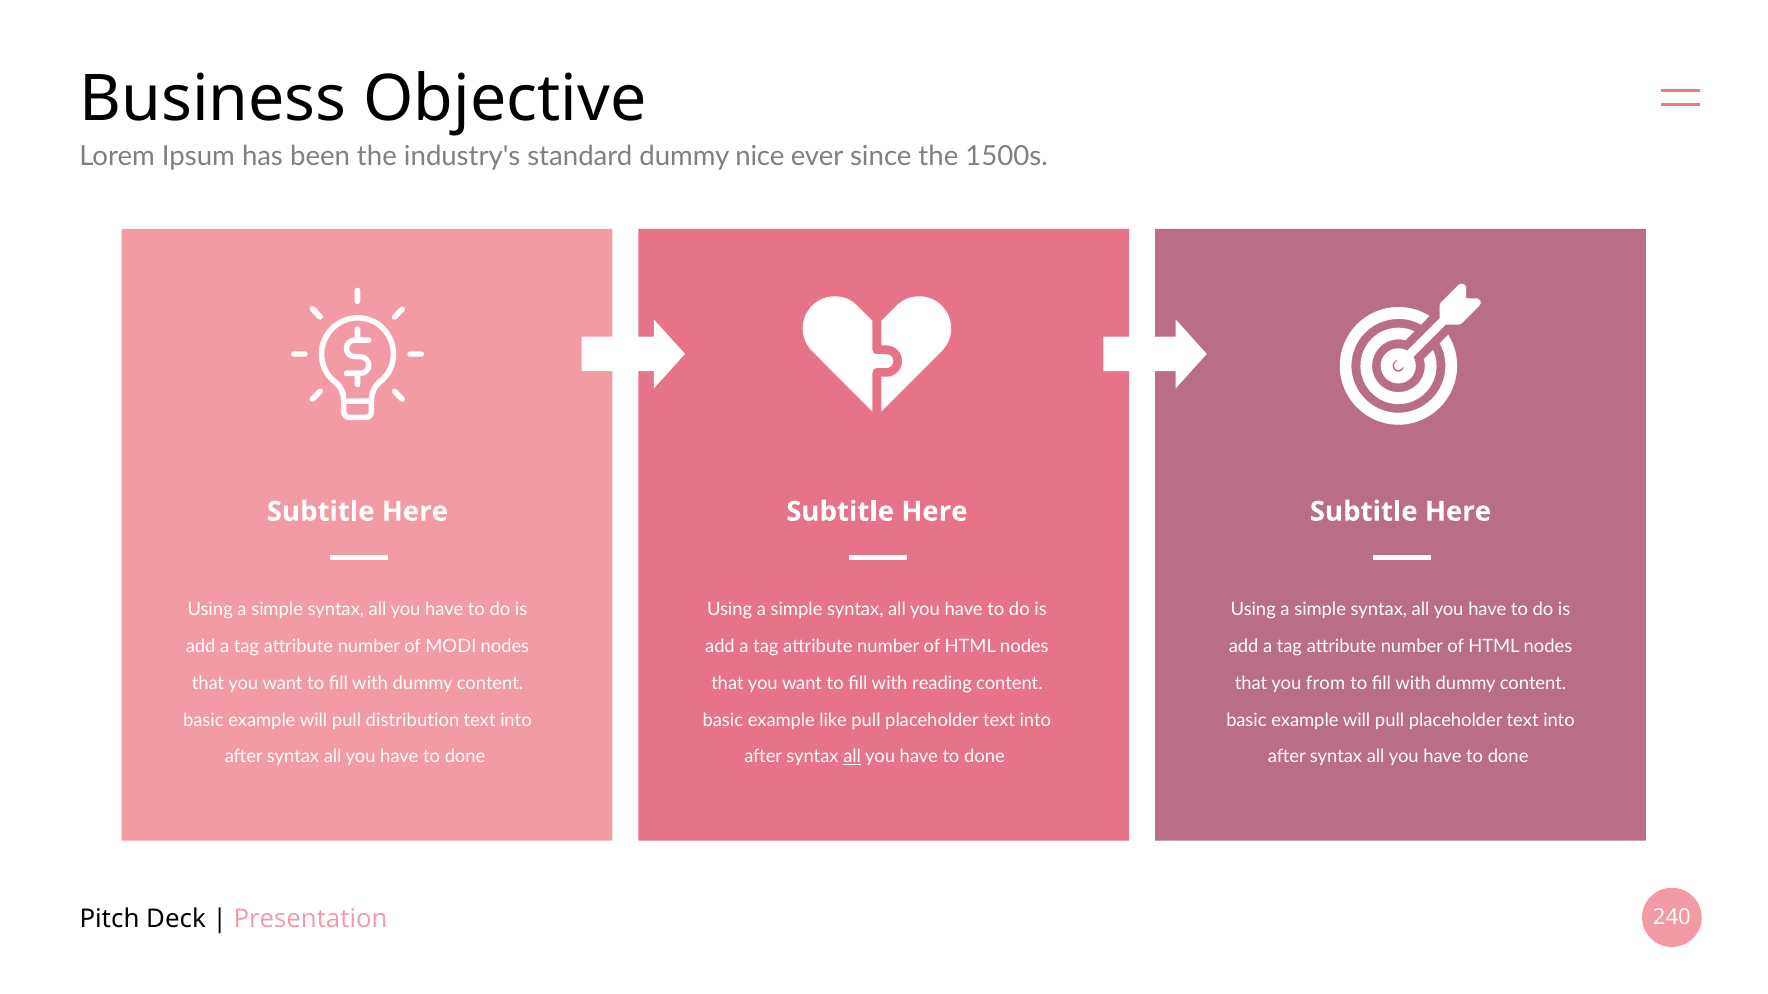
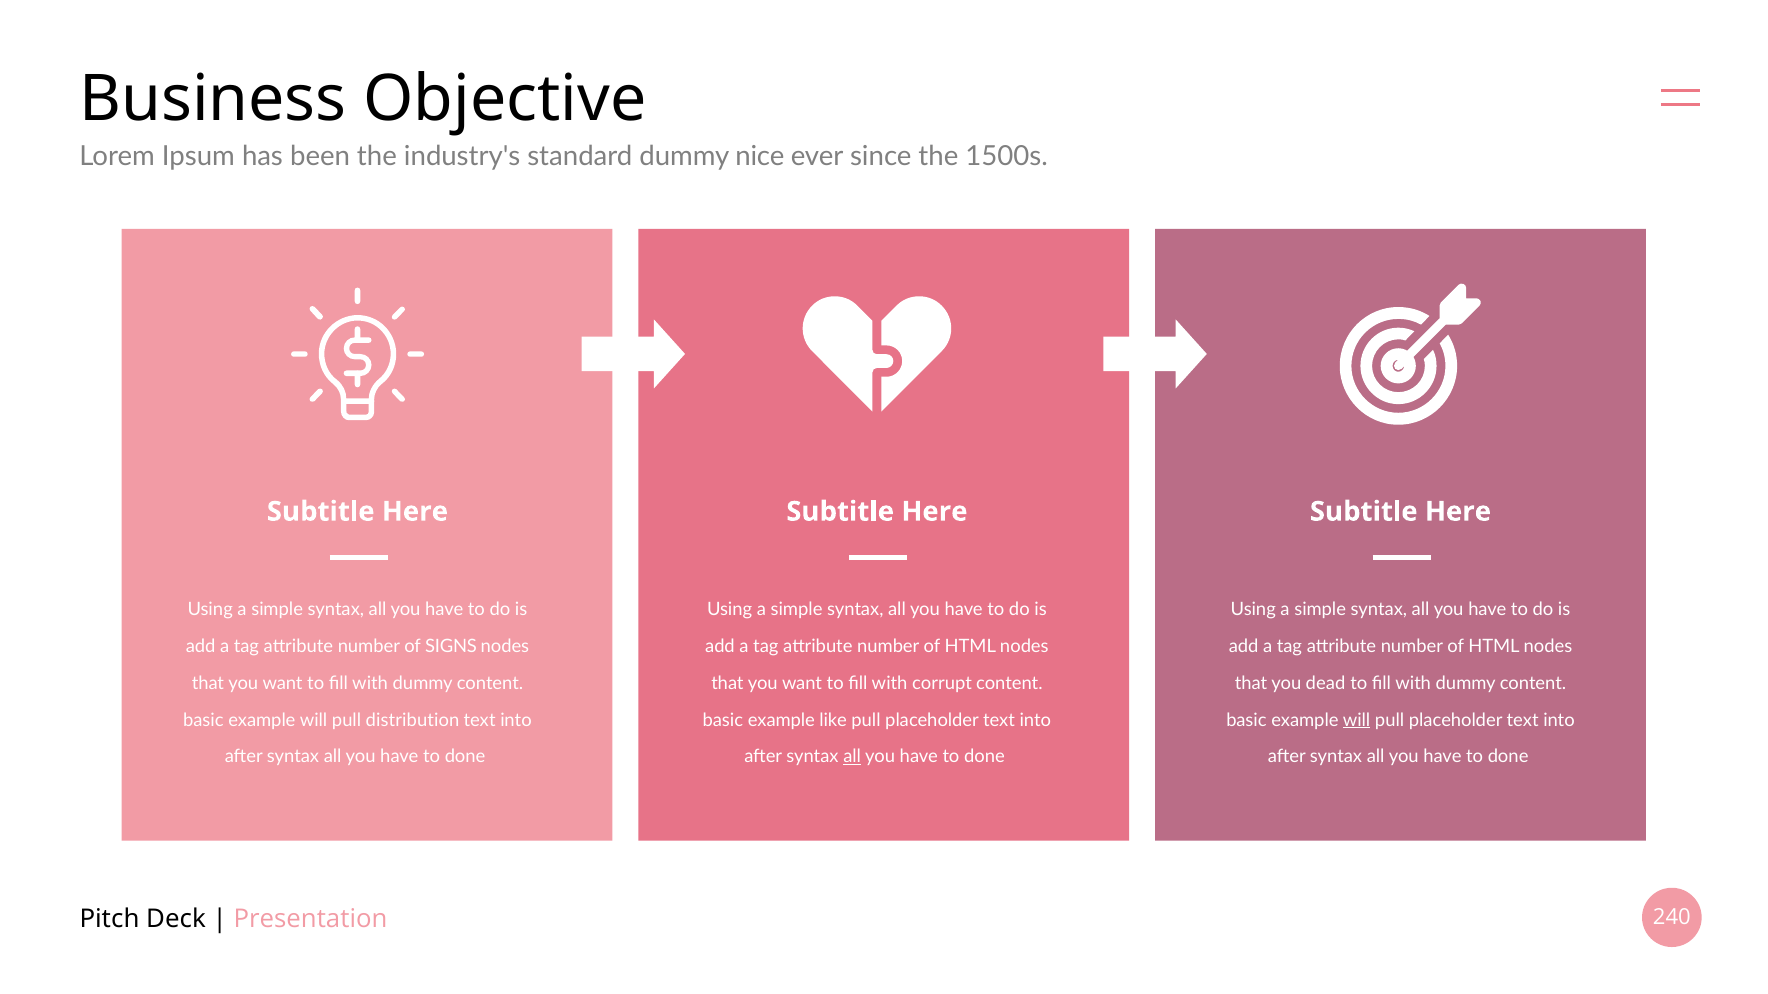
MODI: MODI -> SIGNS
reading: reading -> corrupt
from: from -> dead
will at (1357, 720) underline: none -> present
